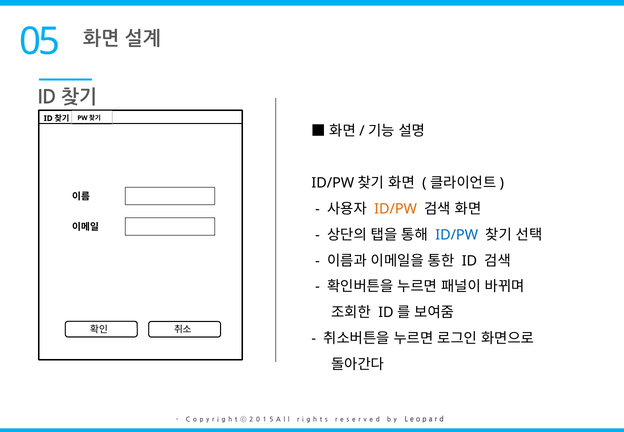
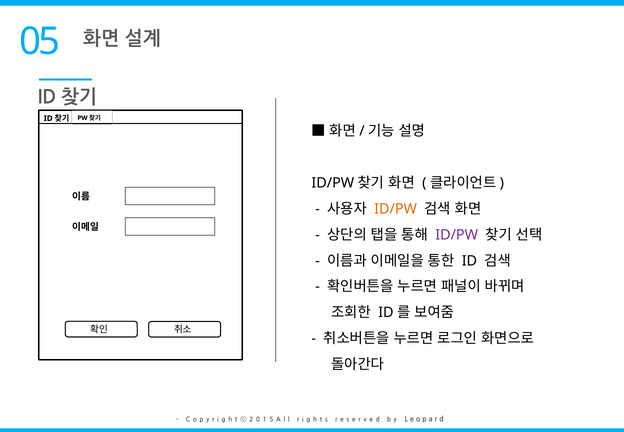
ID/PW at (457, 235) colour: blue -> purple
